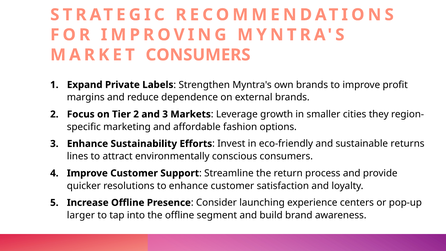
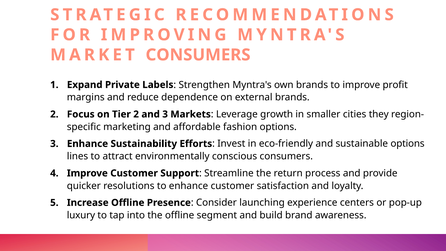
sustainable returns: returns -> options
larger: larger -> luxury
